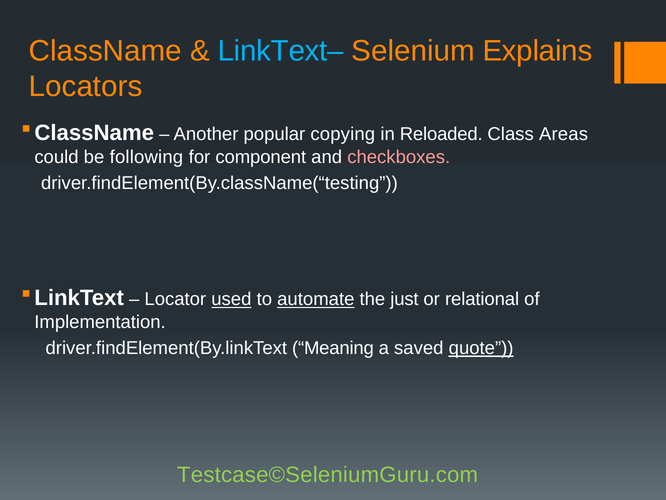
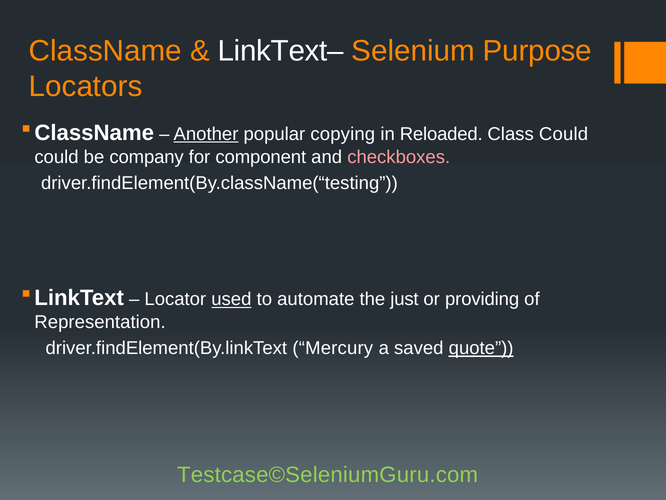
LinkText– colour: light blue -> white
Explains: Explains -> Purpose
Another underline: none -> present
Class Areas: Areas -> Could
following: following -> company
automate underline: present -> none
relational: relational -> providing
Implementation: Implementation -> Representation
Meaning: Meaning -> Mercury
